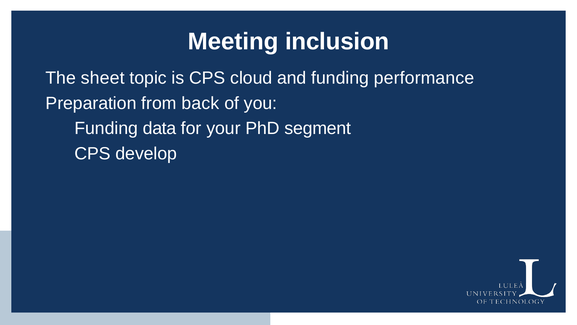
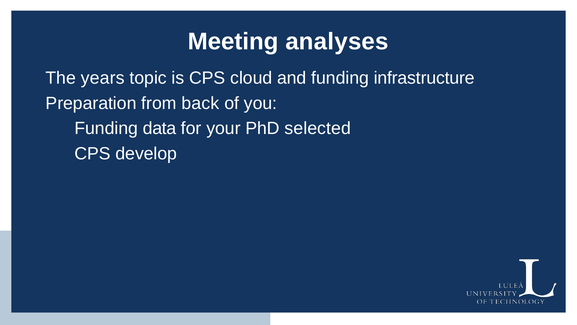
inclusion: inclusion -> analyses
sheet: sheet -> years
performance: performance -> infrastructure
segment: segment -> selected
